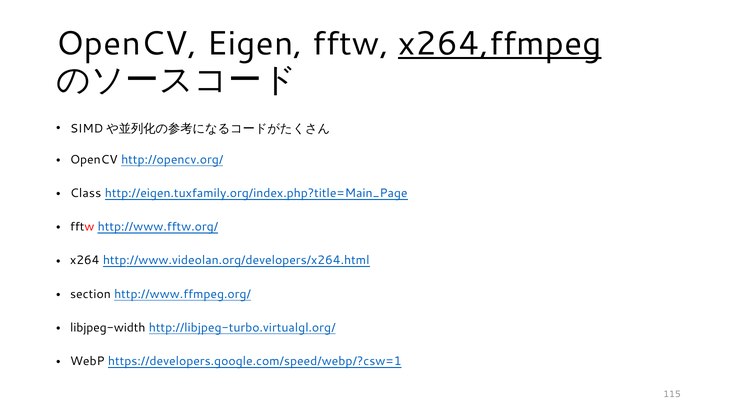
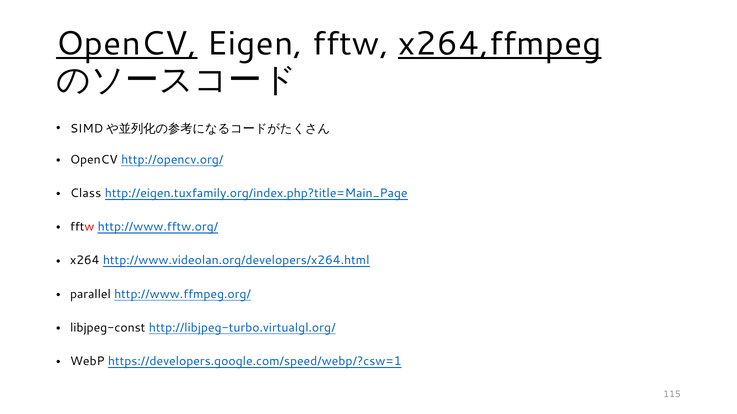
OpenCV at (127, 44) underline: none -> present
section: section -> parallel
libjpeg-width: libjpeg-width -> libjpeg-const
